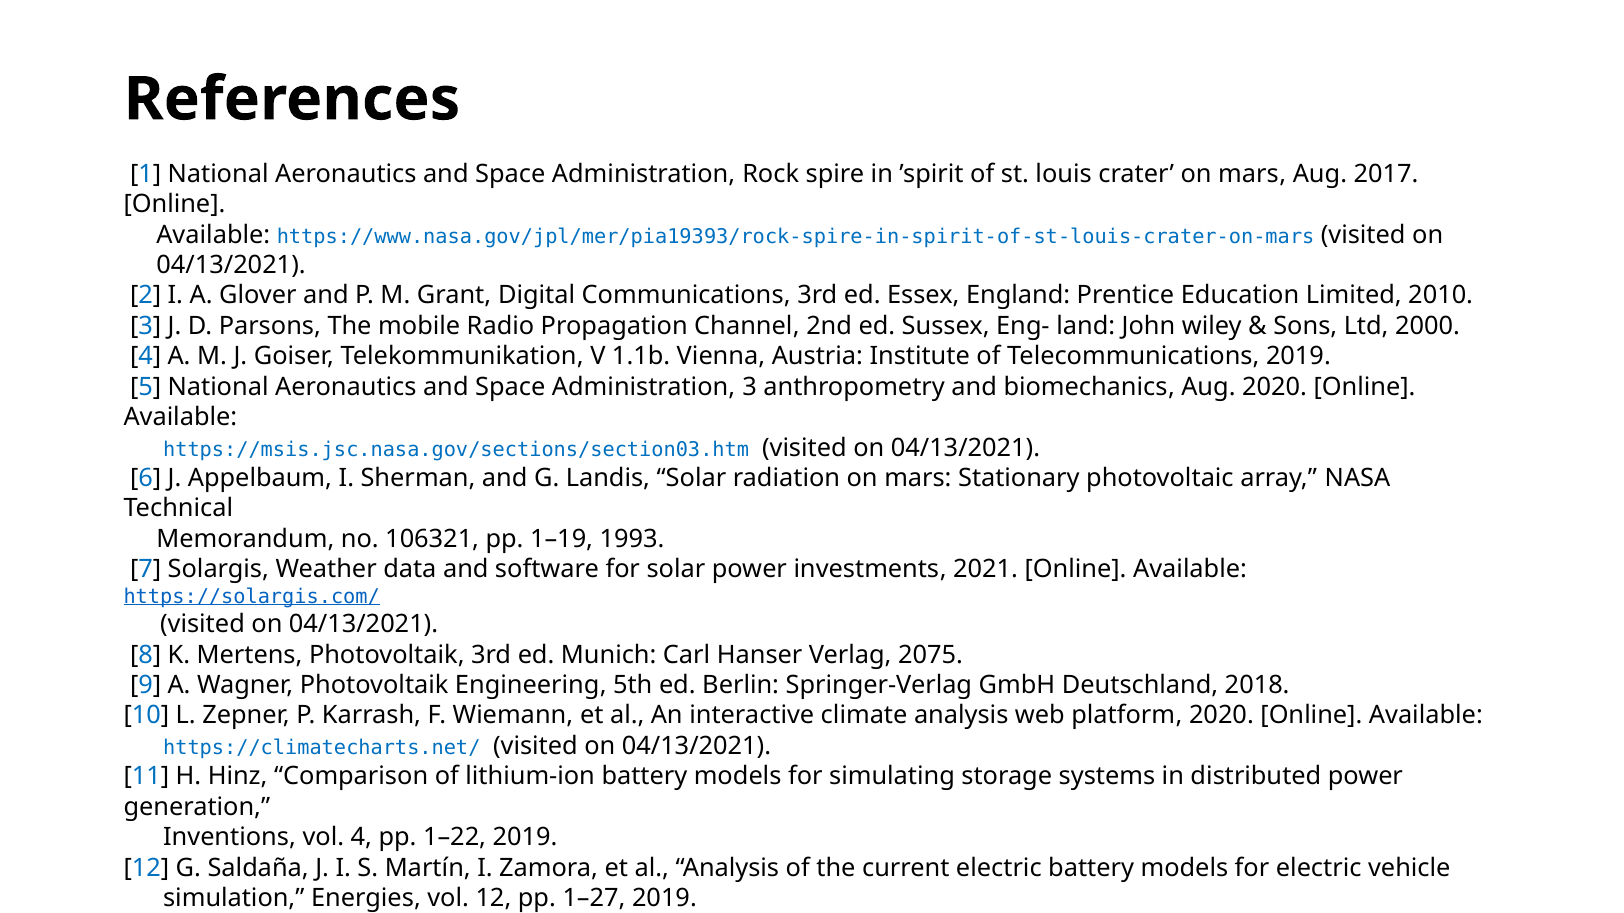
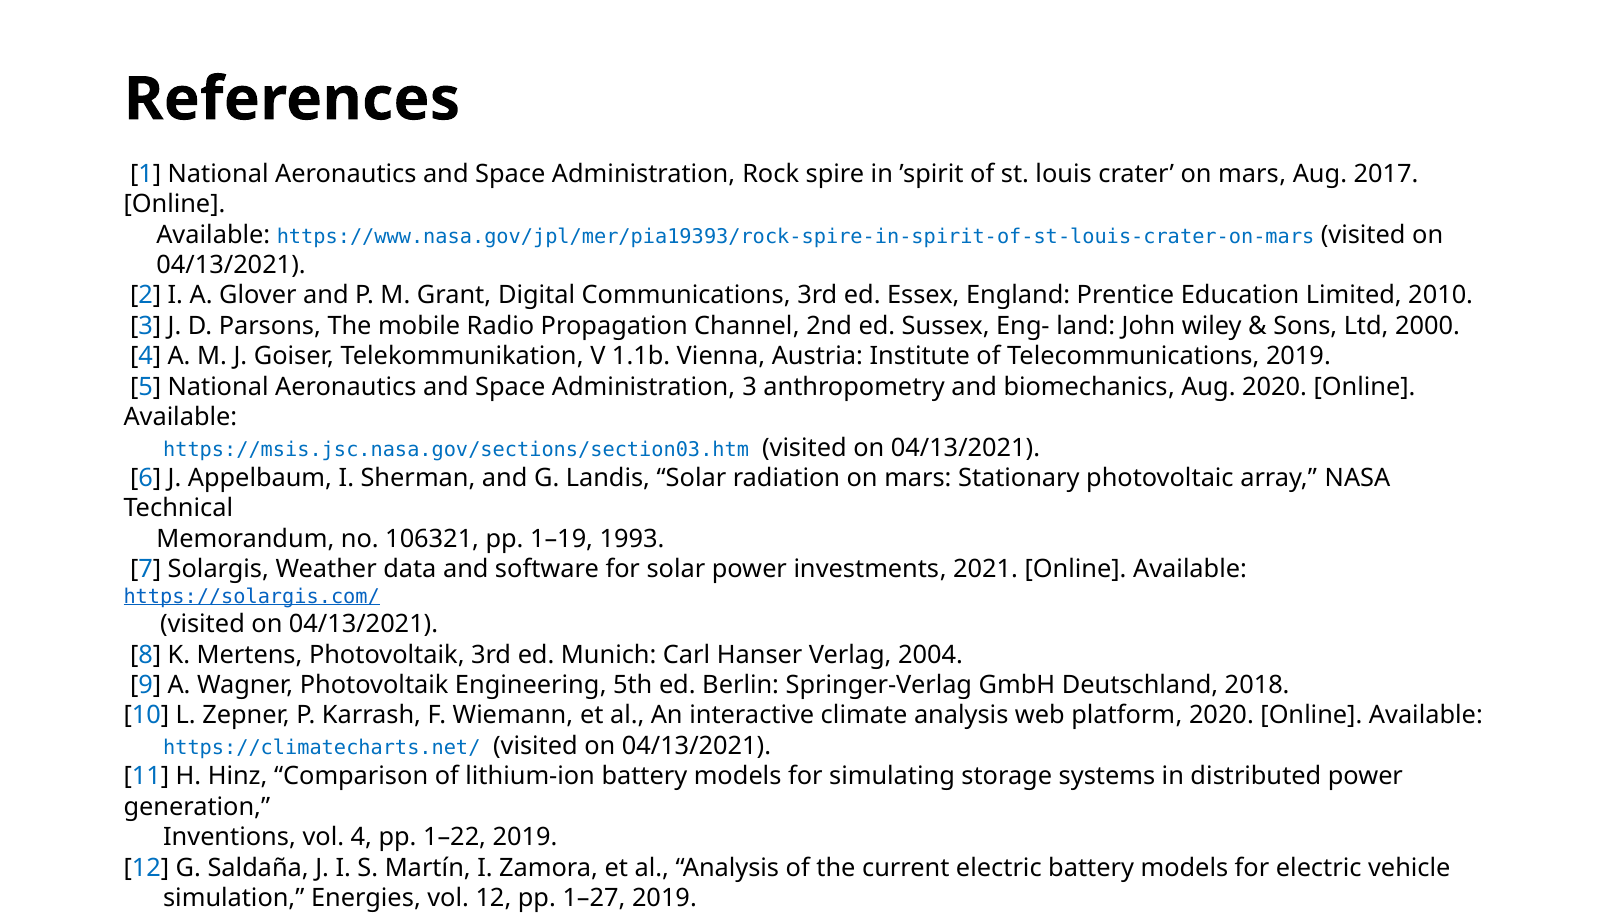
2075: 2075 -> 2004
